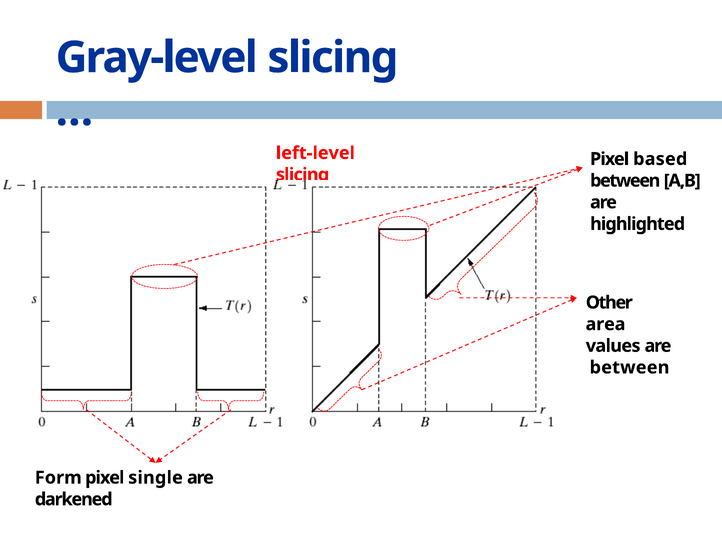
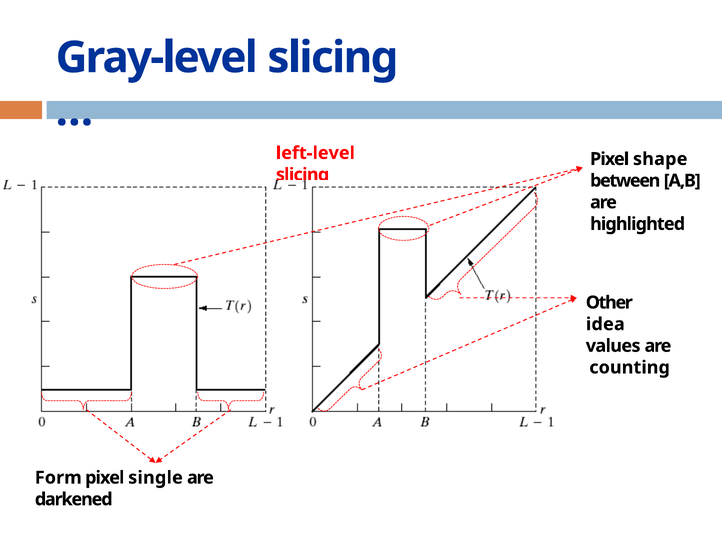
based: based -> shape
area: area -> idea
between at (630, 368): between -> counting
